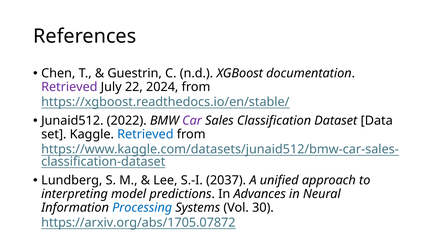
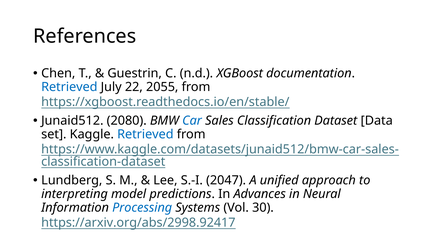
Retrieved at (69, 87) colour: purple -> blue
2024: 2024 -> 2055
2022: 2022 -> 2080
Car colour: purple -> blue
2037: 2037 -> 2047
https://arxiv.org/abs/1705.07872: https://arxiv.org/abs/1705.07872 -> https://arxiv.org/abs/2998.92417
